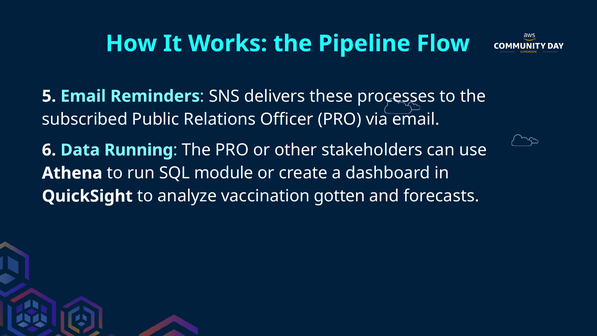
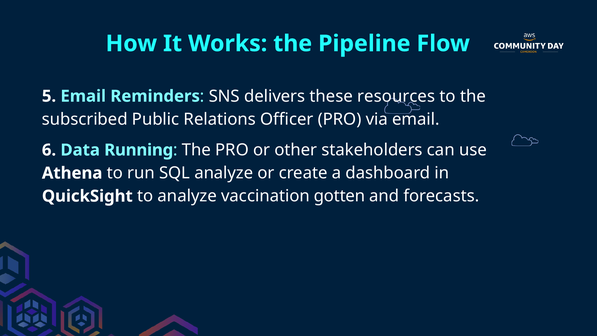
processes: processes -> resources
SQL module: module -> analyze
